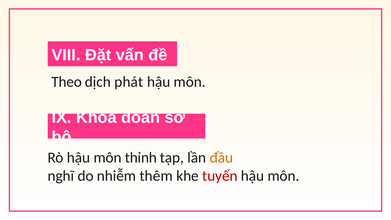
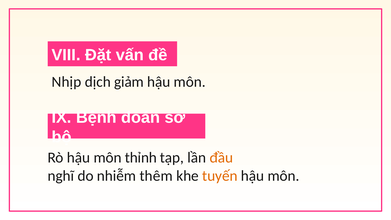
Theo: Theo -> Nhịp
phát: phát -> giảm
Khoa: Khoa -> Bệnh
tuyến colour: red -> orange
